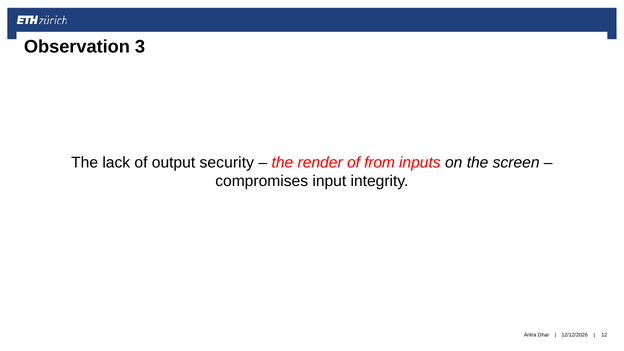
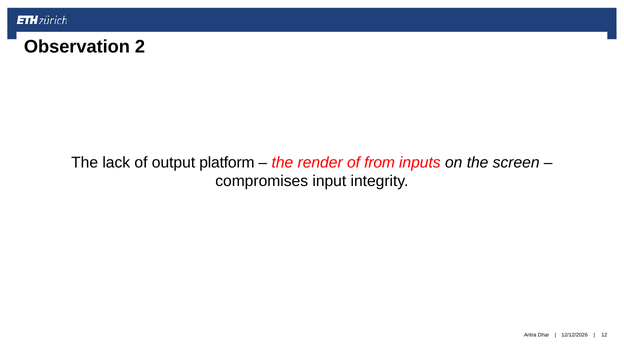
3: 3 -> 2
security: security -> platform
